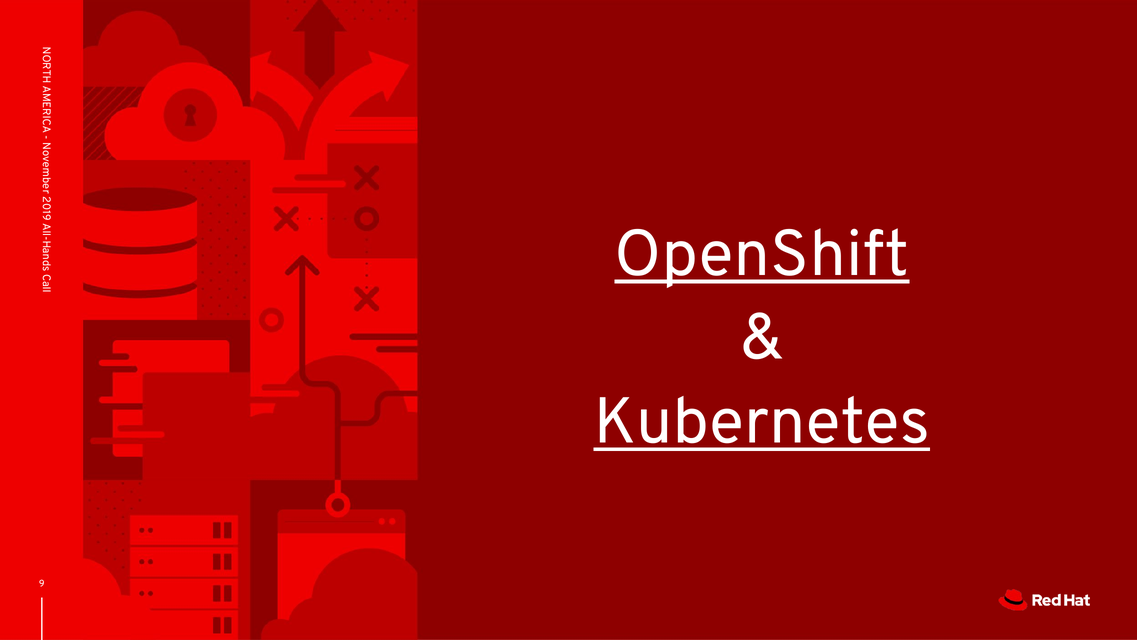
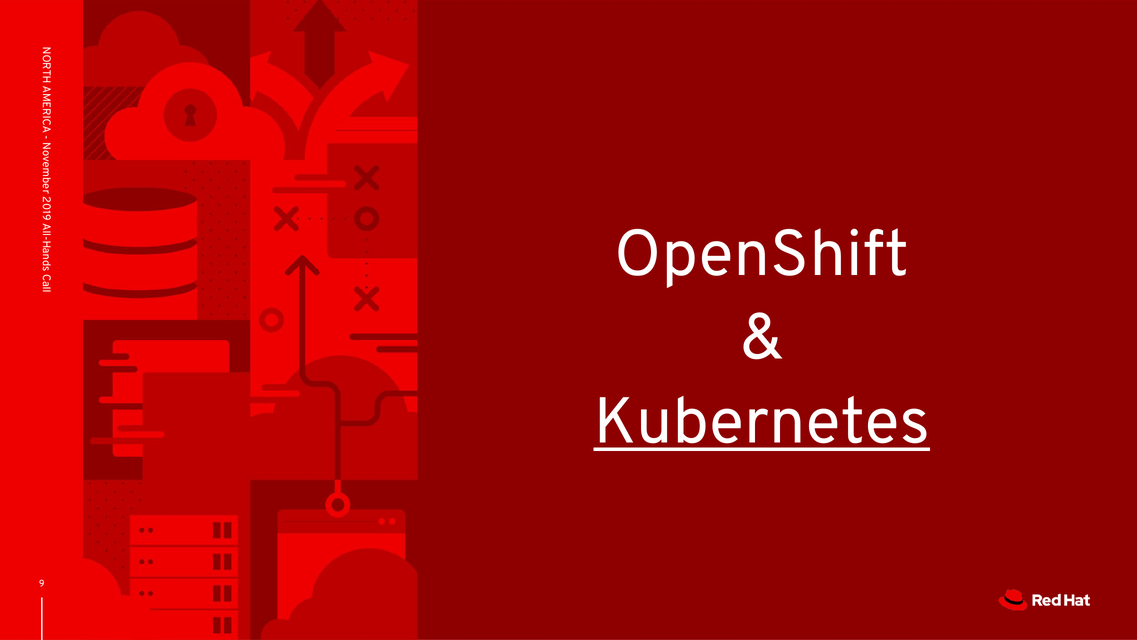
OpenShift underline: present -> none
